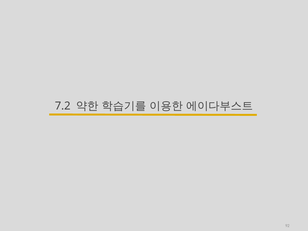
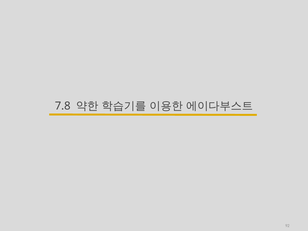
7.2: 7.2 -> 7.8
